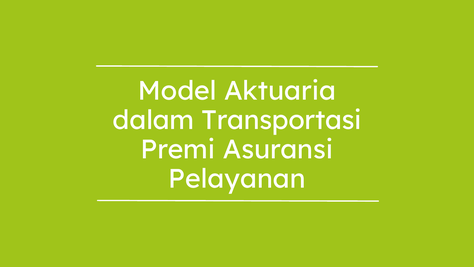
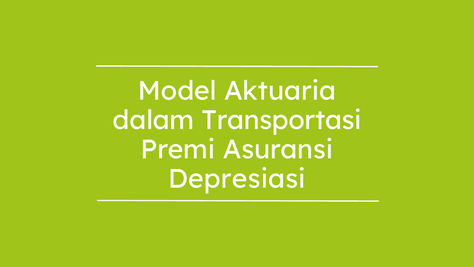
Pelayanan: Pelayanan -> Depresiasi
